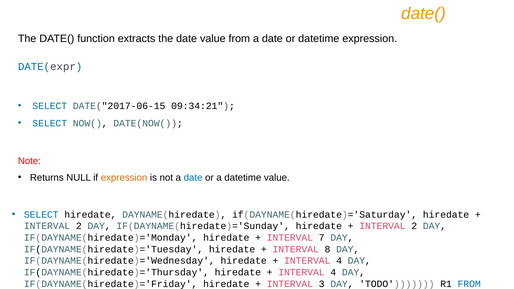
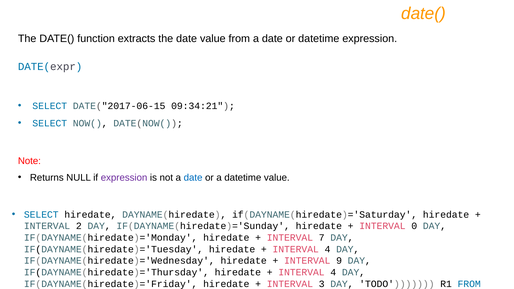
expression at (124, 178) colour: orange -> purple
2 at (414, 226): 2 -> 0
8 at (327, 249): 8 -> 4
4 at (339, 261): 4 -> 9
